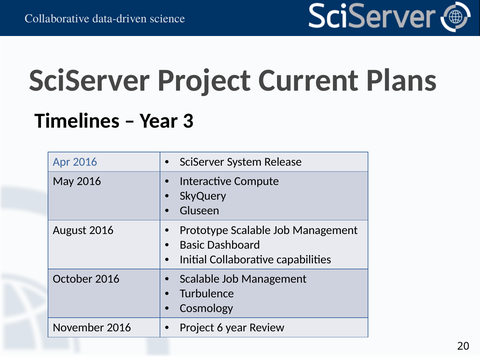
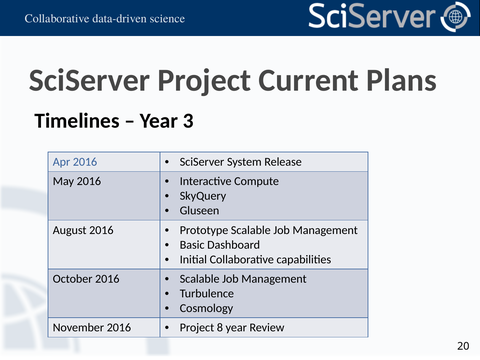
6: 6 -> 8
